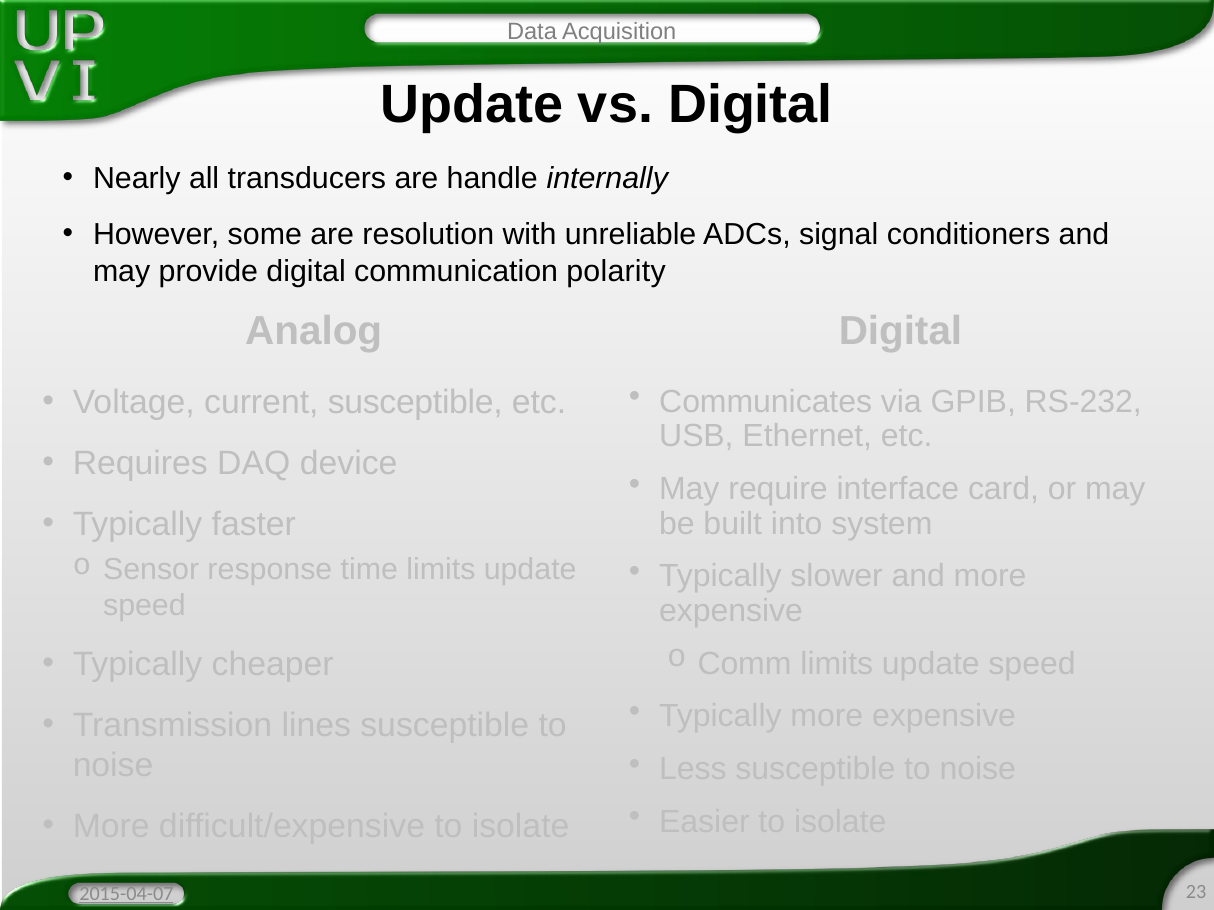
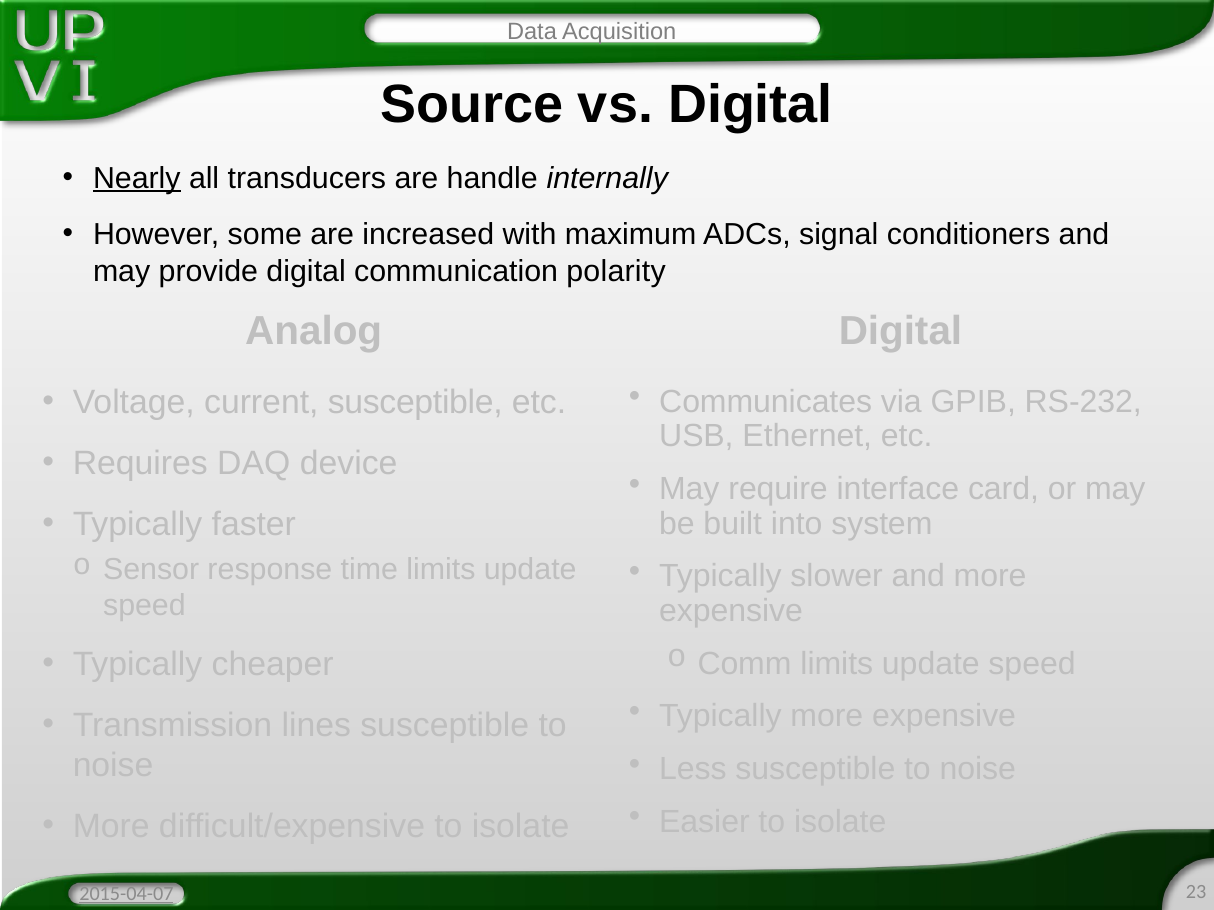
Update at (472, 105): Update -> Source
Nearly underline: none -> present
resolution: resolution -> increased
unreliable: unreliable -> maximum
